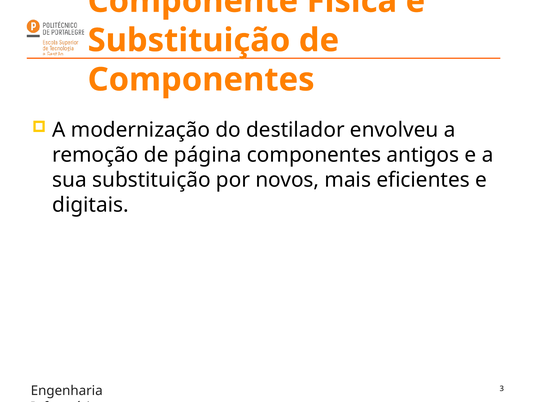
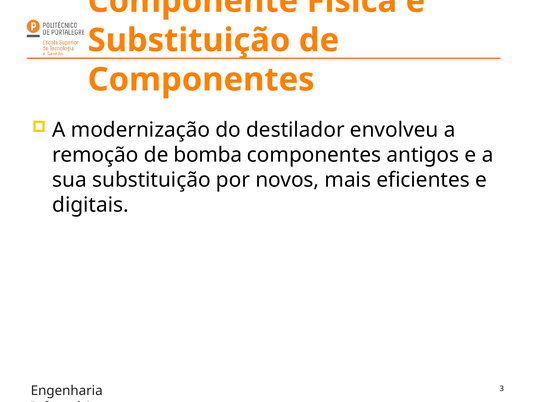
página: página -> bomba
